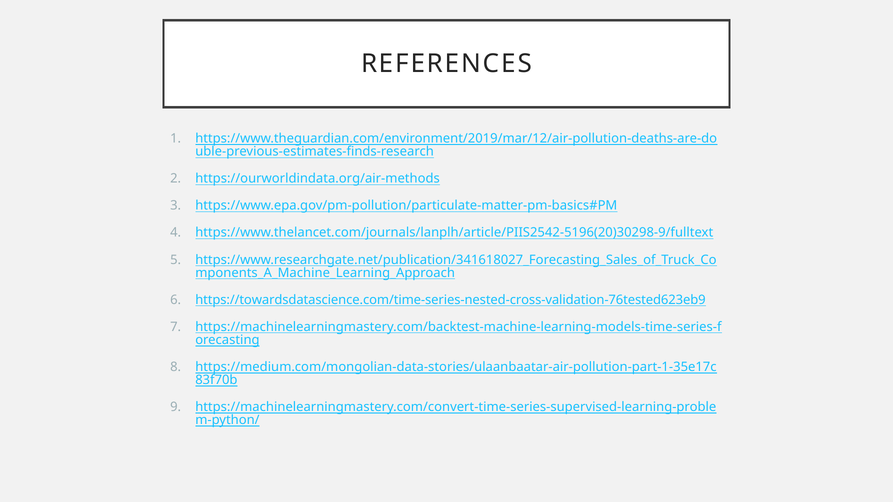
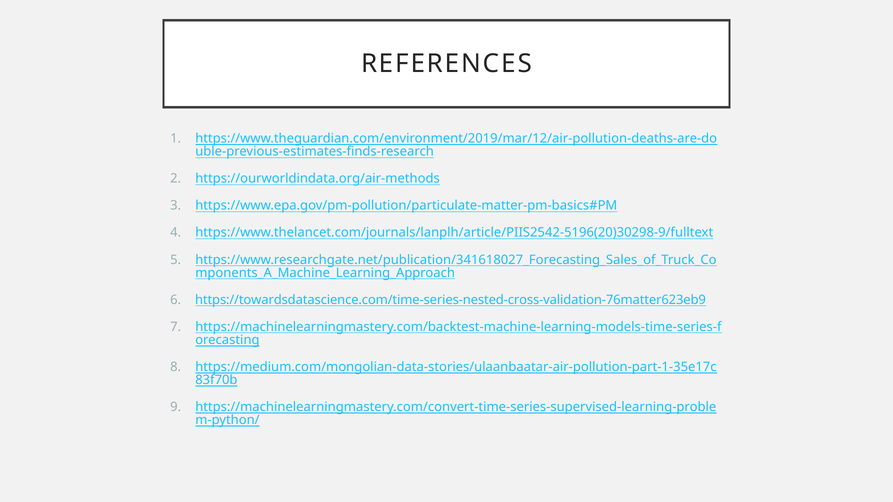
https://towardsdatascience.com/time-series-nested-cross-validation-76tested623eb9: https://towardsdatascience.com/time-series-nested-cross-validation-76tested623eb9 -> https://towardsdatascience.com/time-series-nested-cross-validation-76matter623eb9
